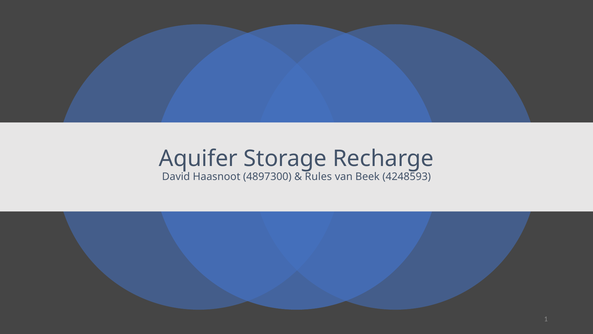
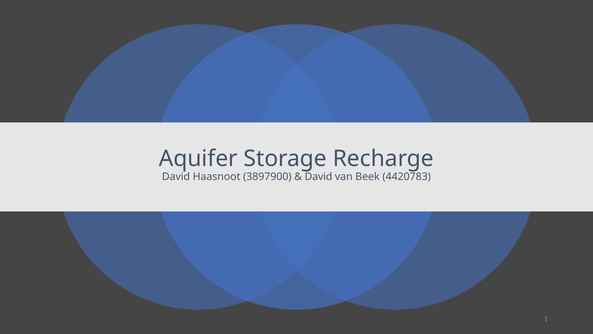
4897300: 4897300 -> 3897900
Rules at (318, 177): Rules -> David
4248593: 4248593 -> 4420783
